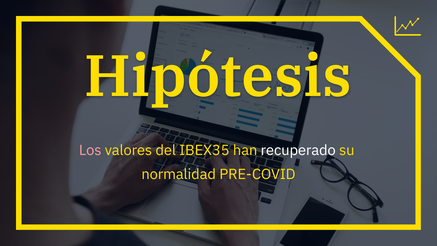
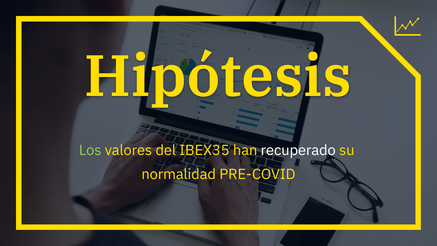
Los colour: pink -> light green
